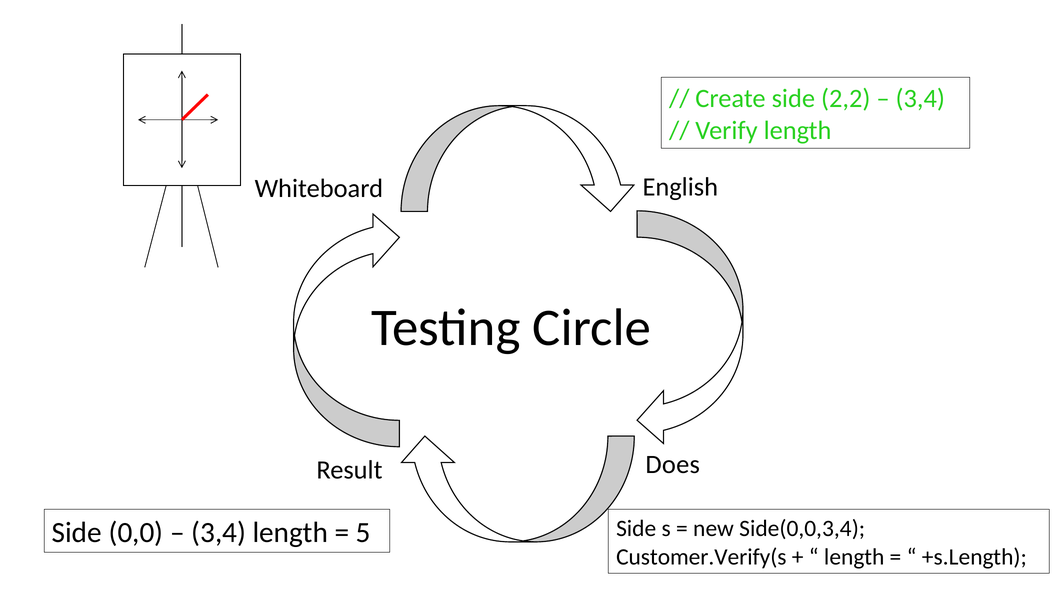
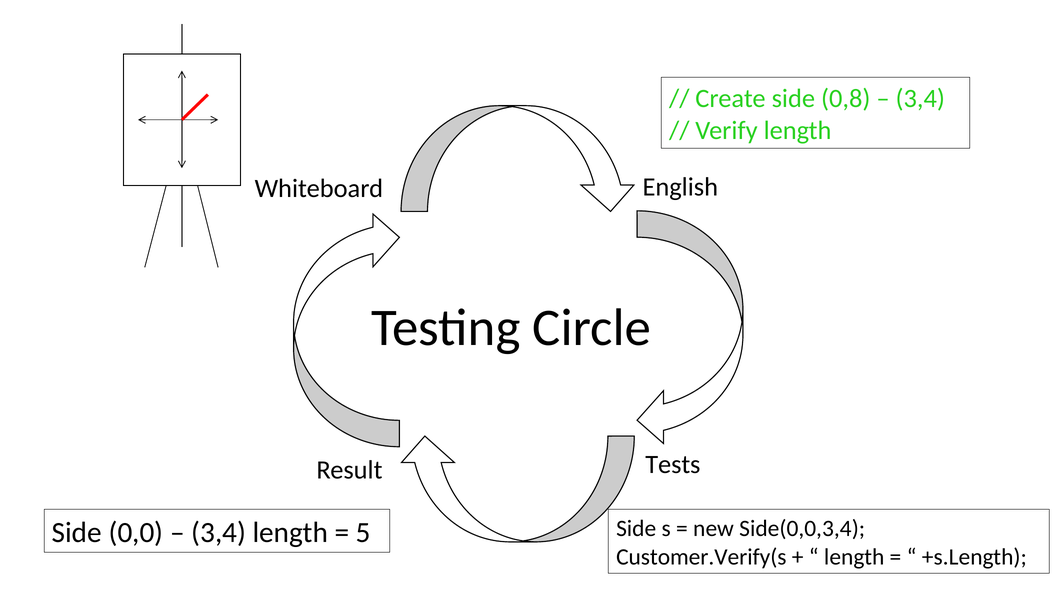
2,2: 2,2 -> 0,8
Does: Does -> Tests
